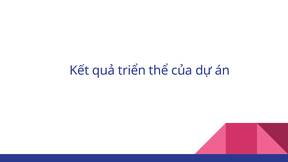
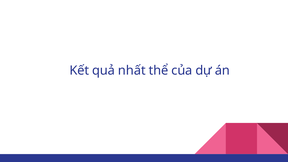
triển: triển -> nhất
